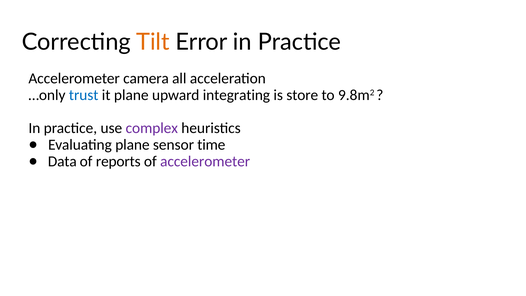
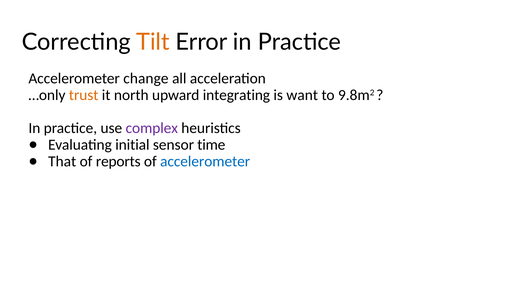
camera: camera -> change
trust colour: blue -> orange
it plane: plane -> north
store: store -> want
Evaluating plane: plane -> initial
Data: Data -> That
accelerometer at (205, 161) colour: purple -> blue
